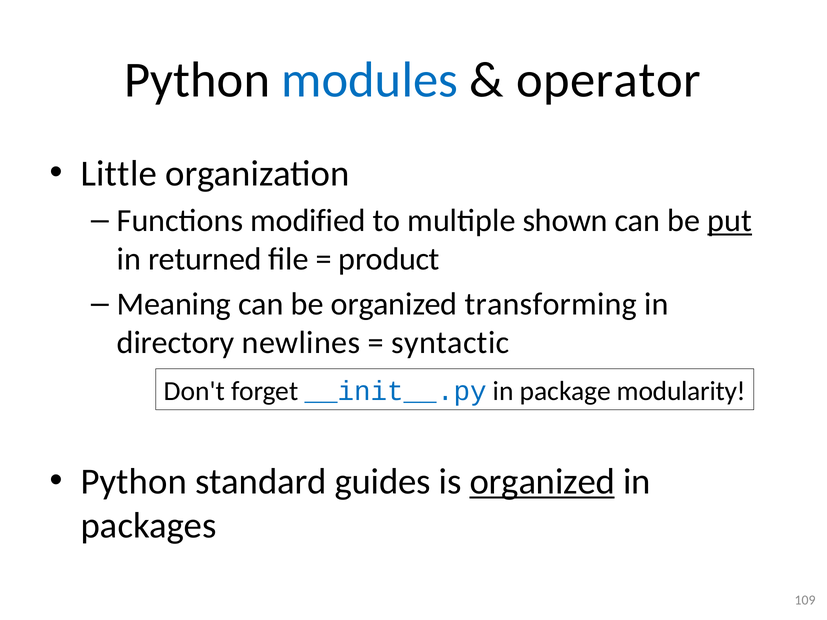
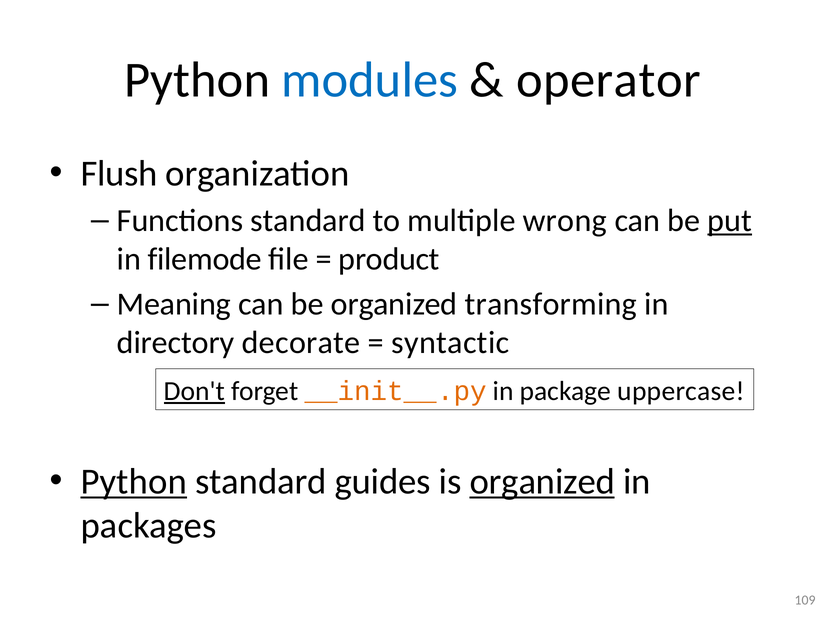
Little: Little -> Flush
Functions modified: modified -> standard
shown: shown -> wrong
returned: returned -> filemode
newlines: newlines -> decorate
Don't underline: none -> present
__init__.py colour: blue -> orange
modularity: modularity -> uppercase
Python at (134, 482) underline: none -> present
